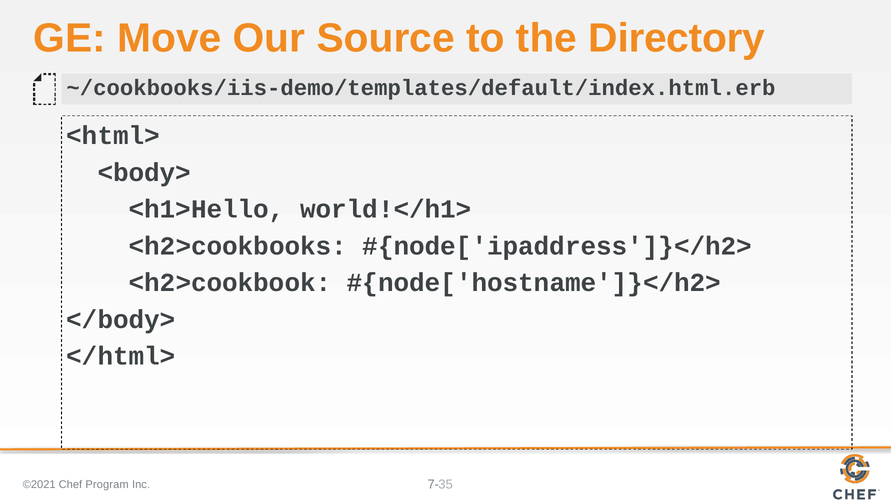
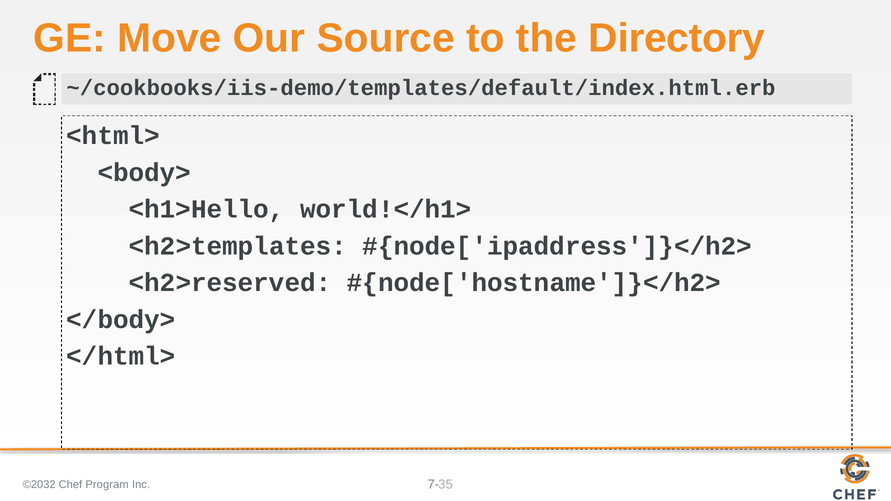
<h2>cookbooks: <h2>cookbooks -> <h2>templates
<h2>cookbook: <h2>cookbook -> <h2>reserved
©2021: ©2021 -> ©2032
